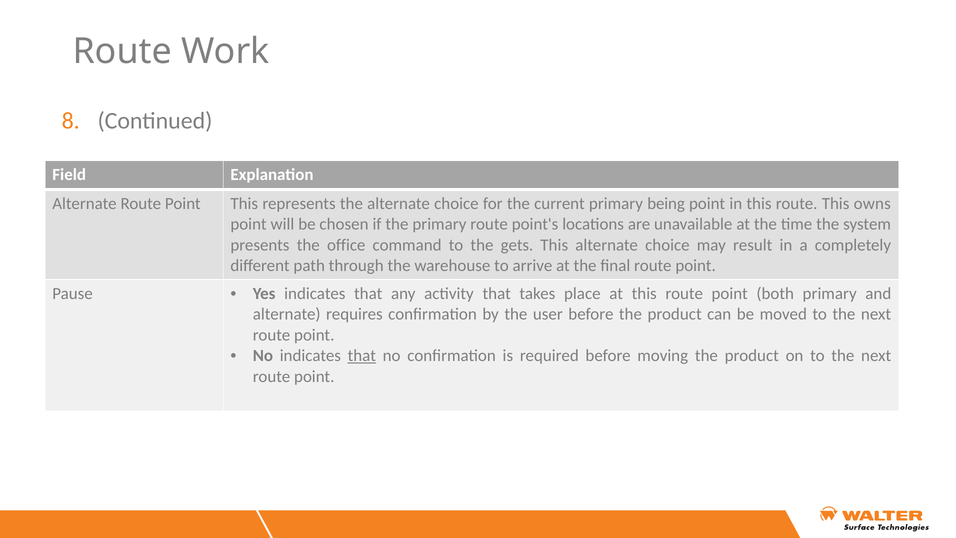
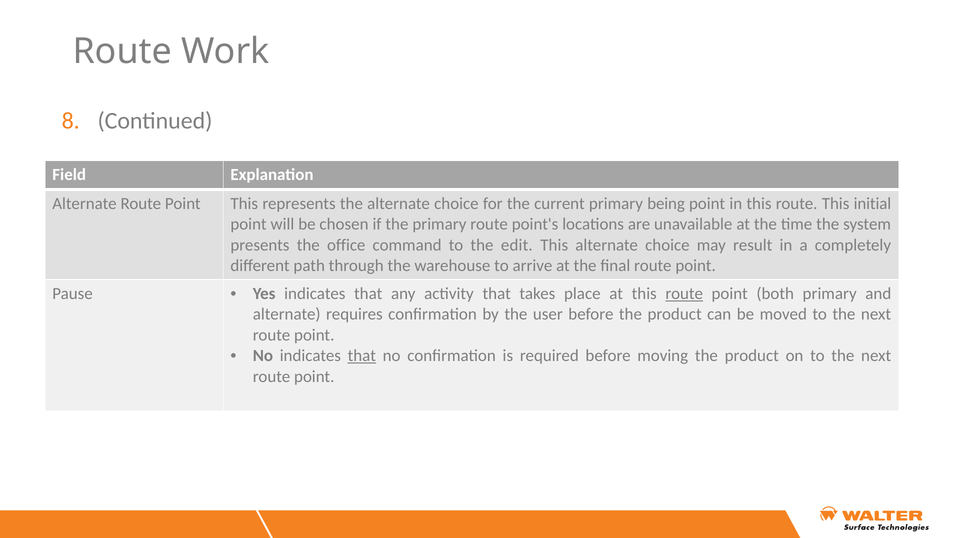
owns: owns -> initial
gets: gets -> edit
route at (684, 294) underline: none -> present
